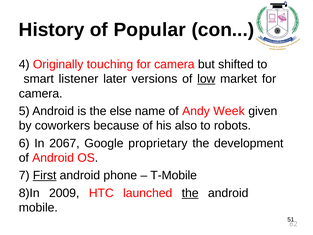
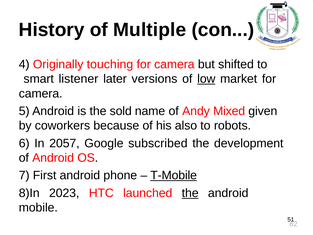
Popular: Popular -> Multiple
else: else -> sold
Week: Week -> Mixed
2067: 2067 -> 2057
proprietary: proprietary -> subscribed
First underline: present -> none
T-Mobile underline: none -> present
2009: 2009 -> 2023
